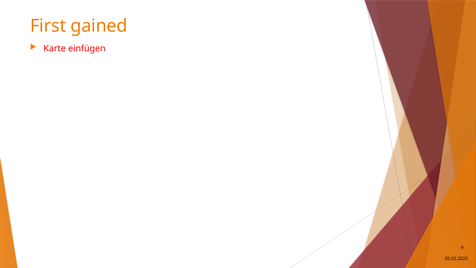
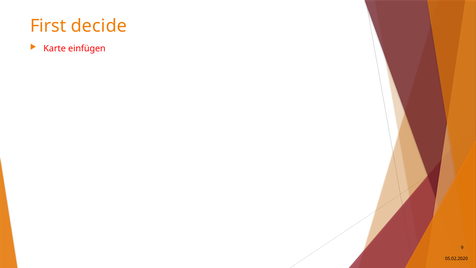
gained: gained -> decide
